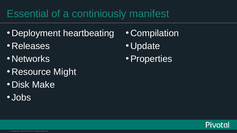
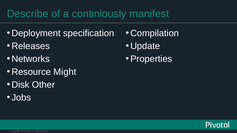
Essential: Essential -> Describe
heartbeating: heartbeating -> specification
Make: Make -> Other
